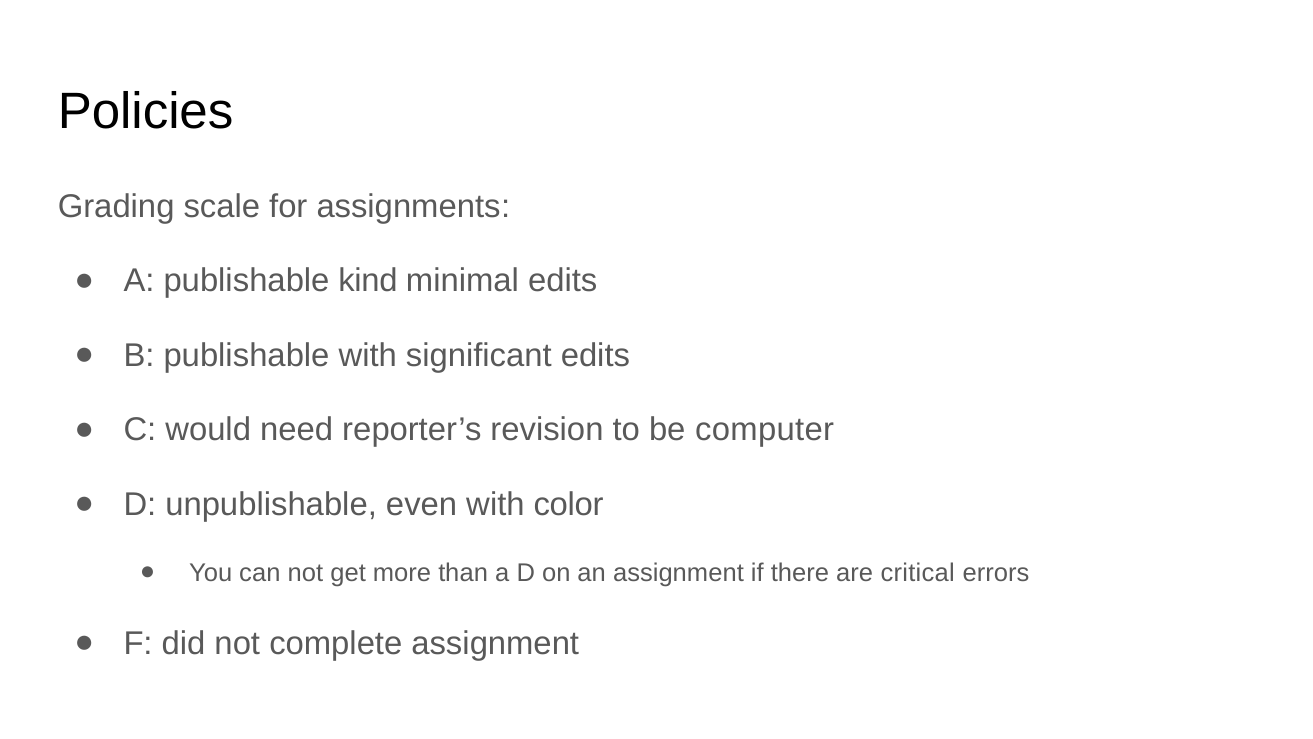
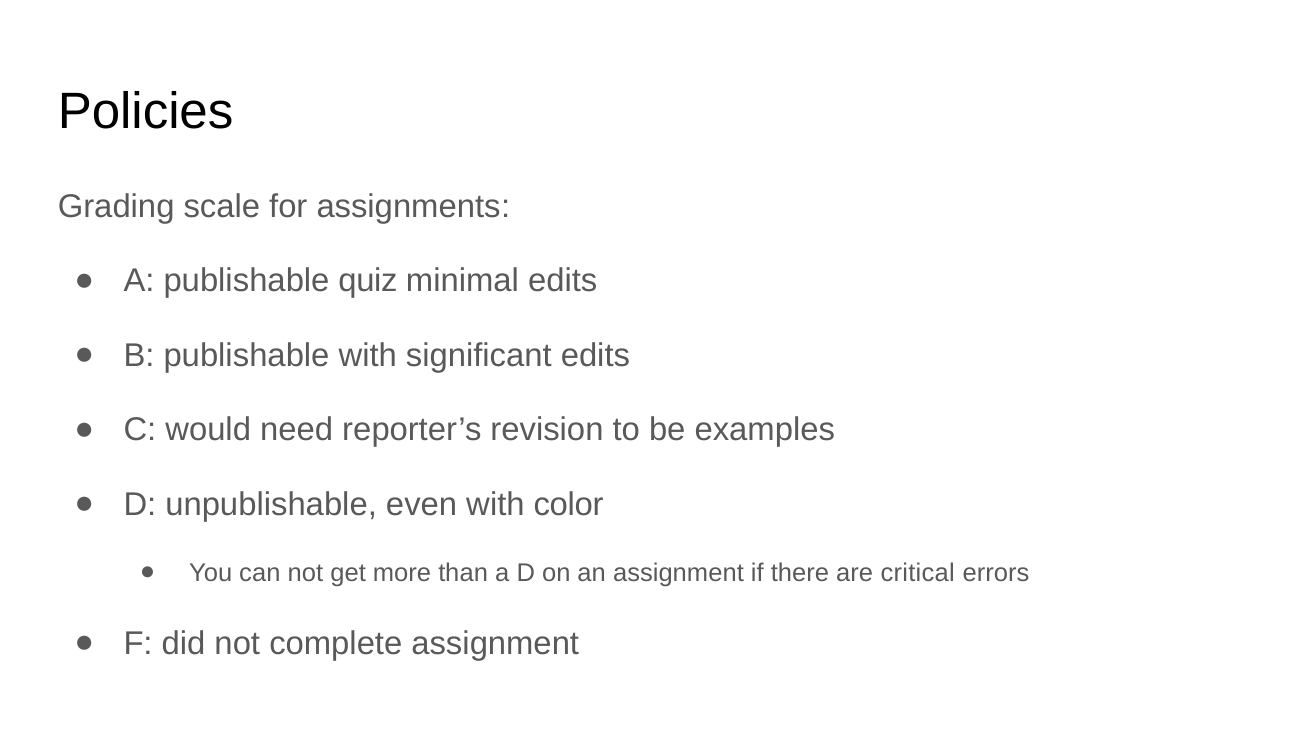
kind: kind -> quiz
computer: computer -> examples
